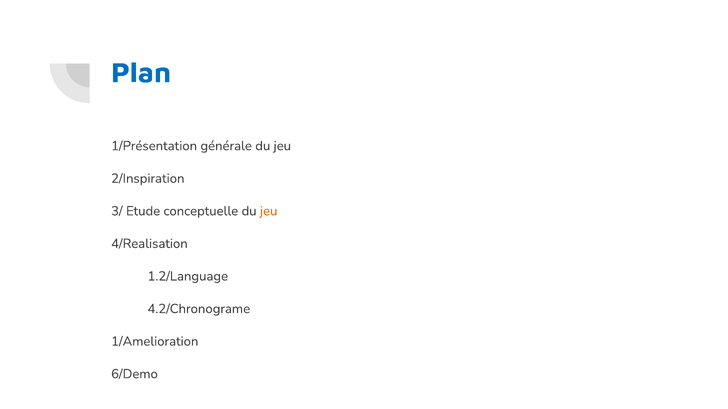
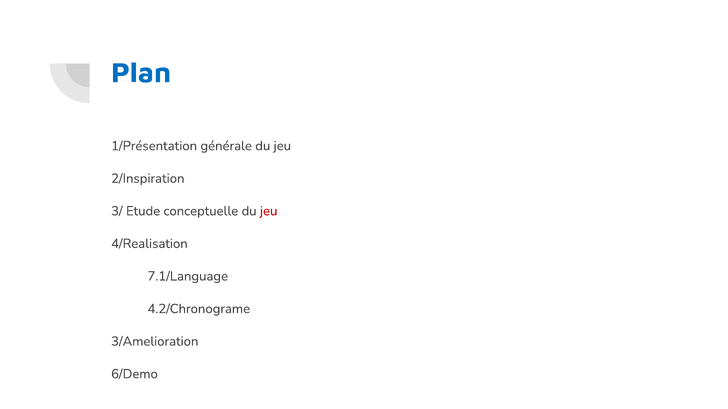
jeu at (269, 211) colour: orange -> red
1.2/Language: 1.2/Language -> 7.1/Language
1/Amelioration: 1/Amelioration -> 3/Amelioration
